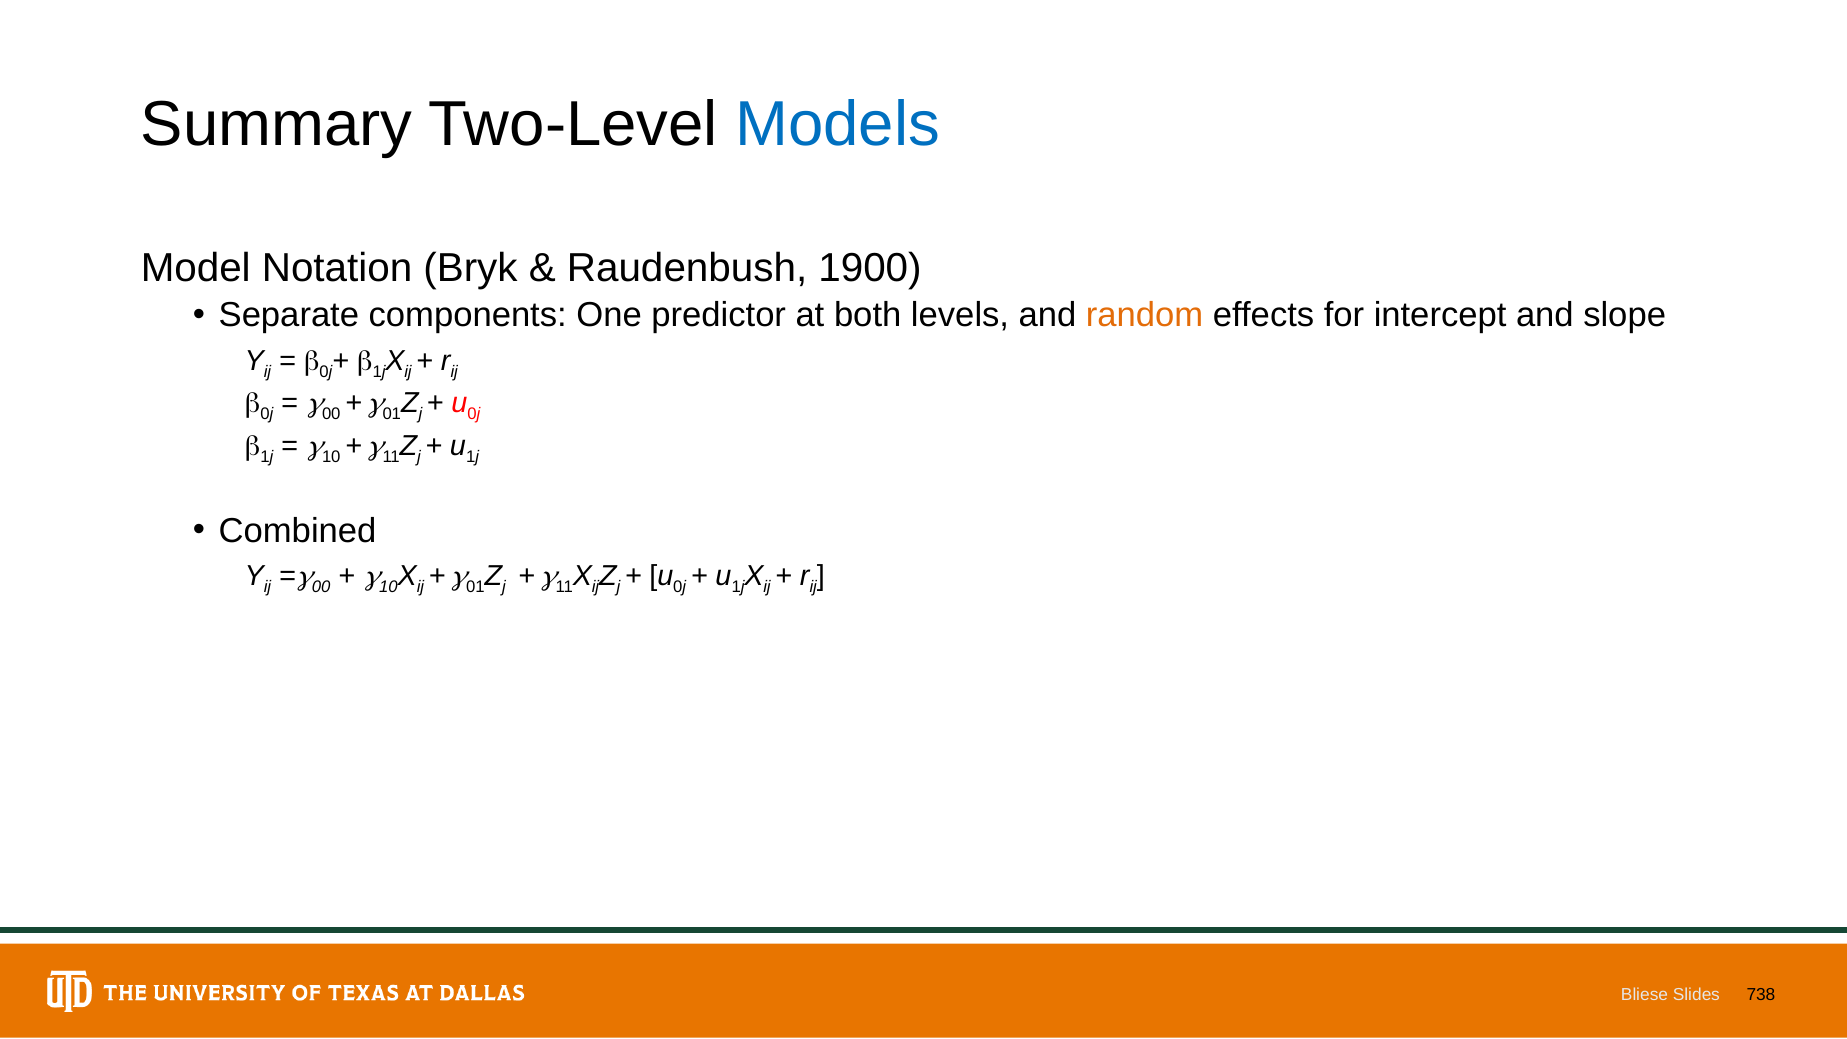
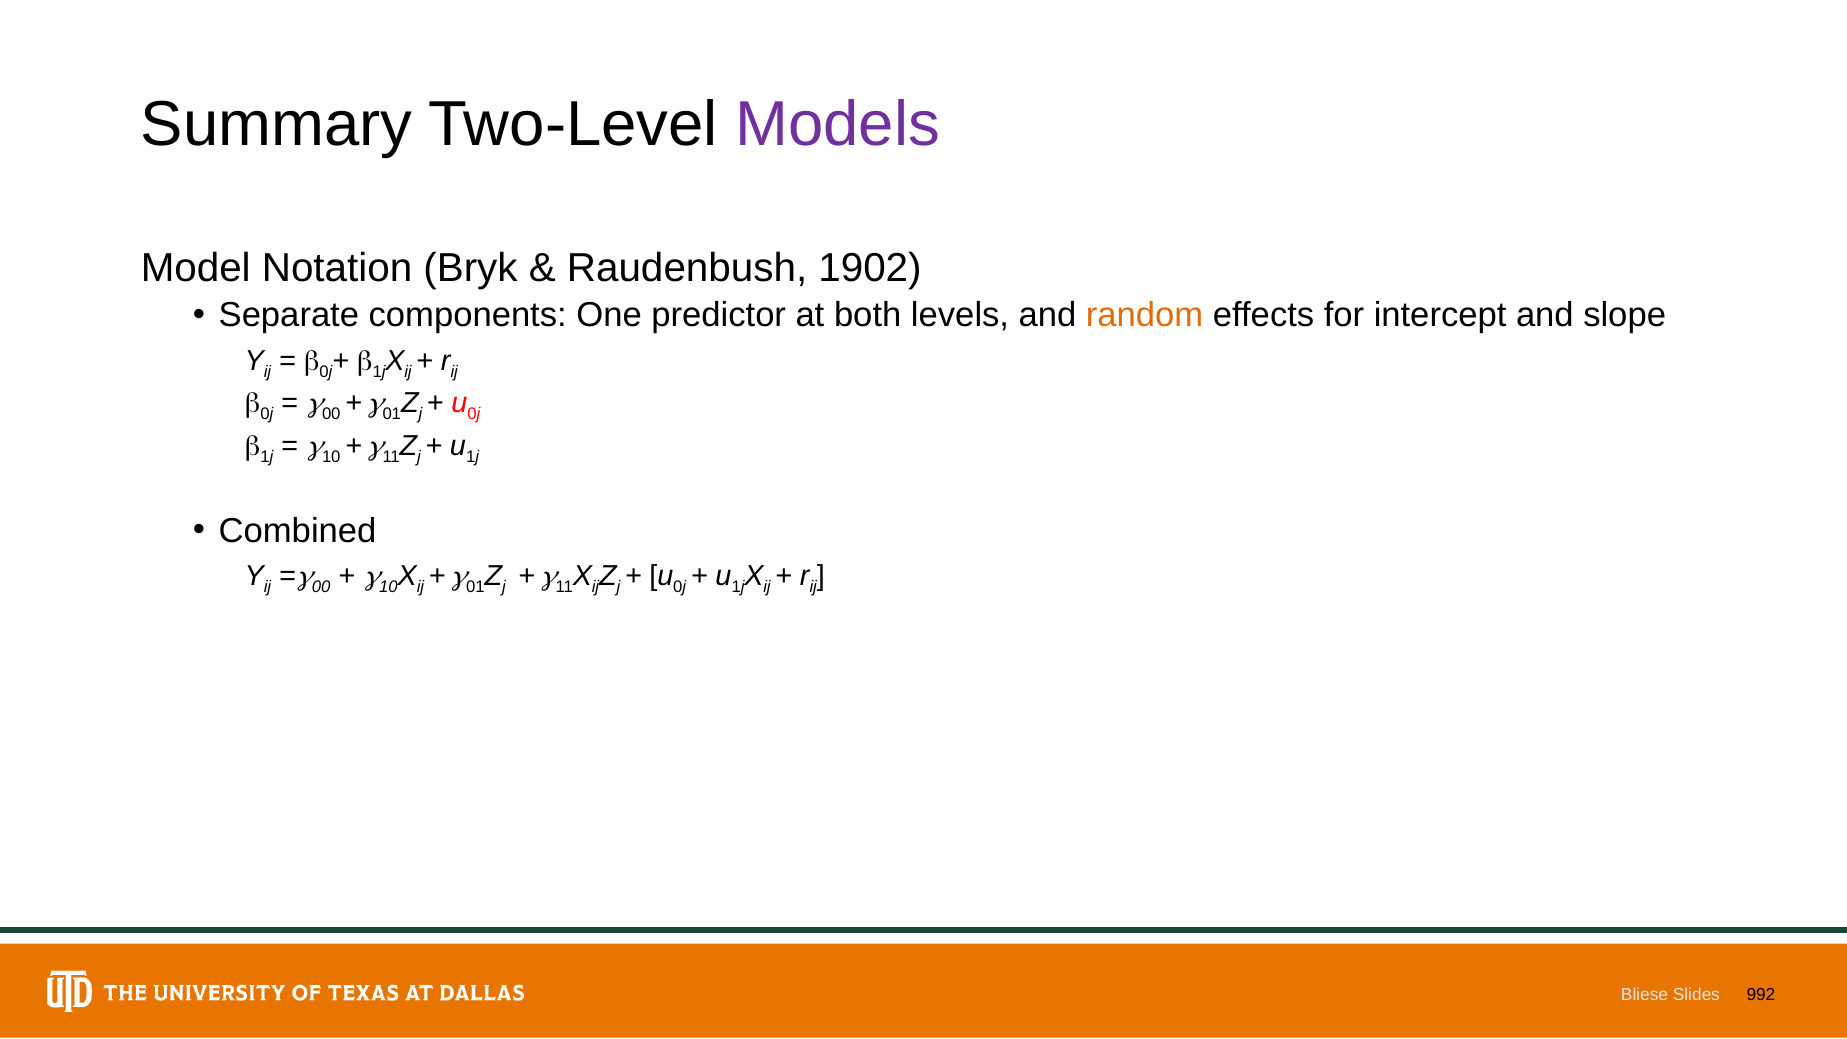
Models colour: blue -> purple
1900: 1900 -> 1902
738: 738 -> 992
